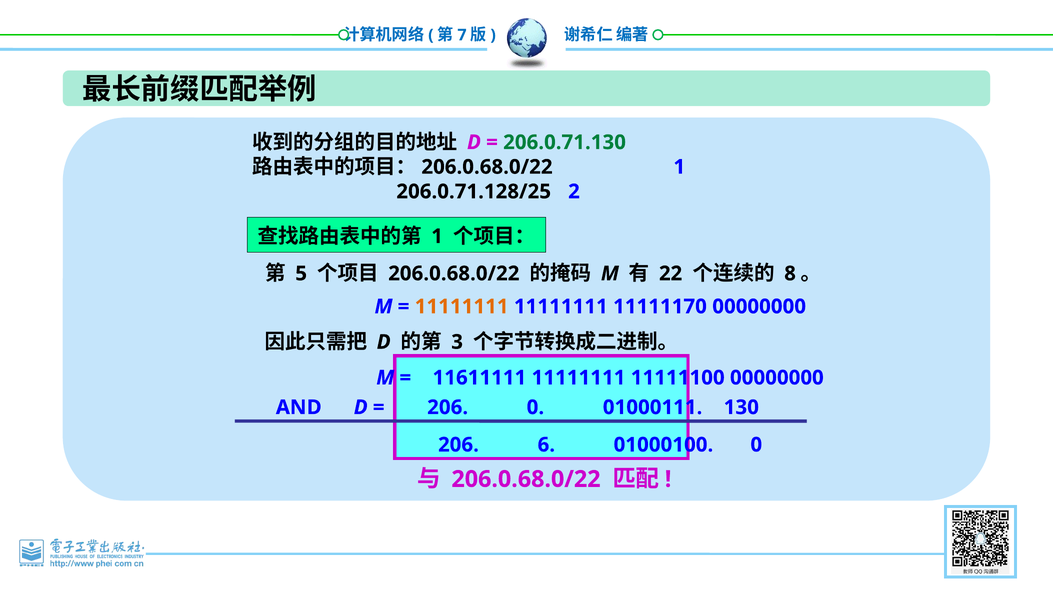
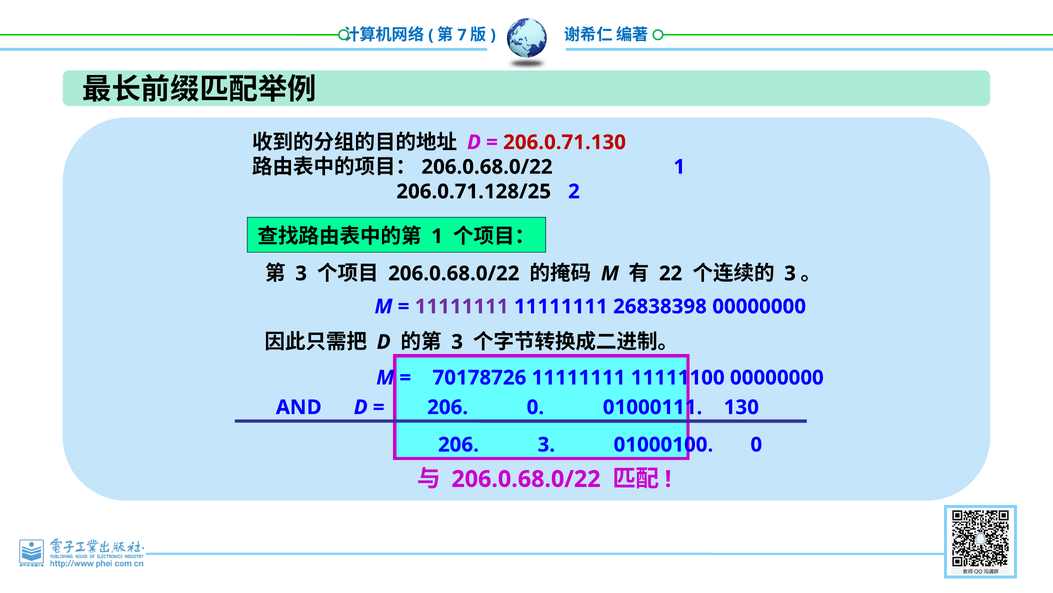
206.0.71.130 colour: green -> red
5 at (301, 273): 5 -> 3
8 at (790, 273): 8 -> 3
11111111 at (462, 306) colour: orange -> purple
11111170: 11111170 -> 26838398
11611111: 11611111 -> 70178726
206 6: 6 -> 3
